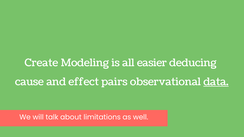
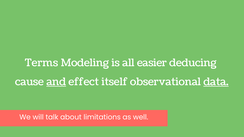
Create: Create -> Terms
and underline: none -> present
pairs: pairs -> itself
